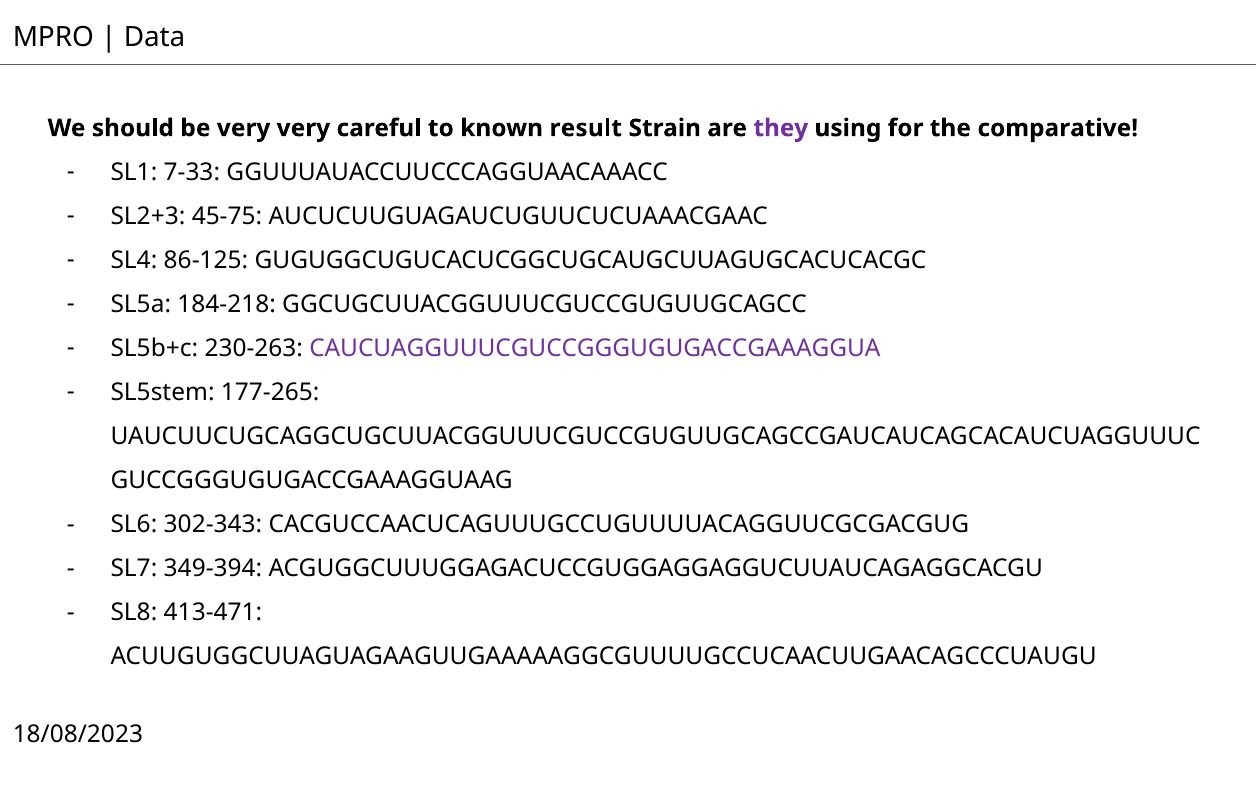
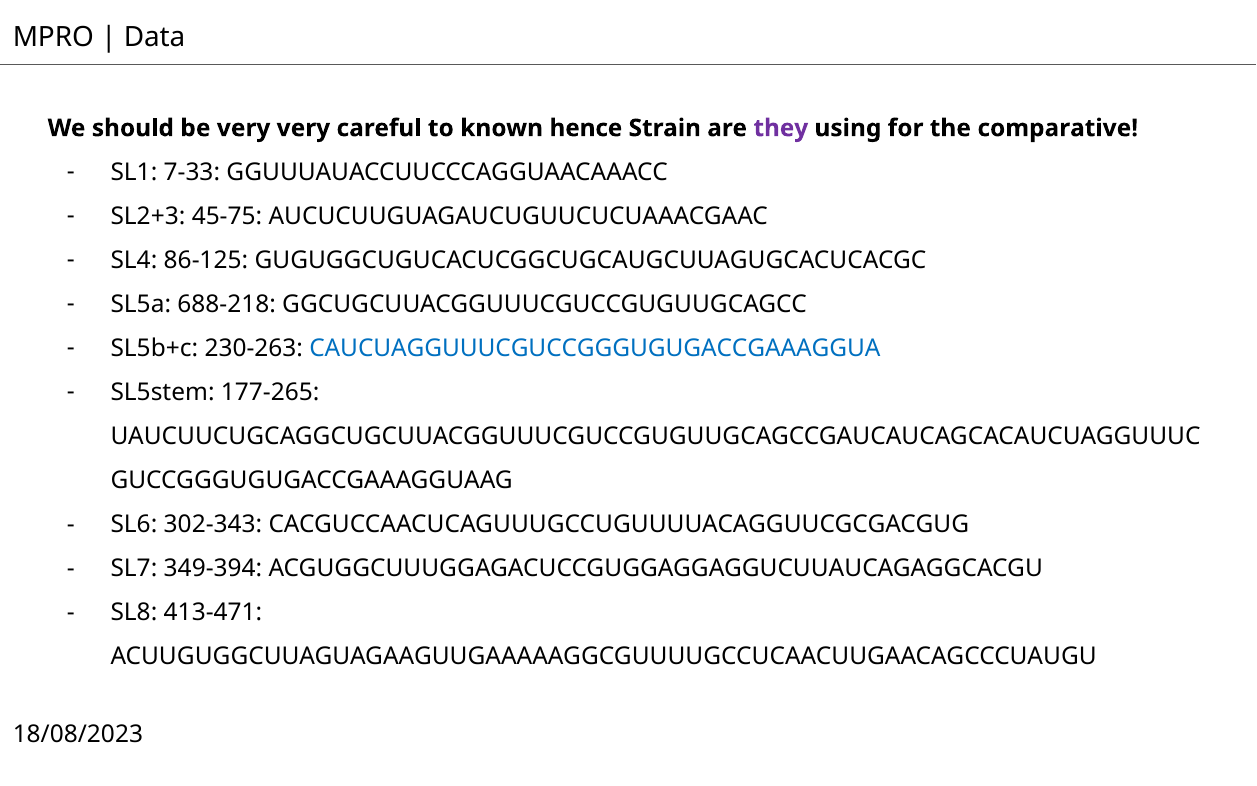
result: result -> hence
184-218: 184-218 -> 688-218
CAUCUAGGUUUCGUCCGGGUGUGACCGAAAGGUA colour: purple -> blue
